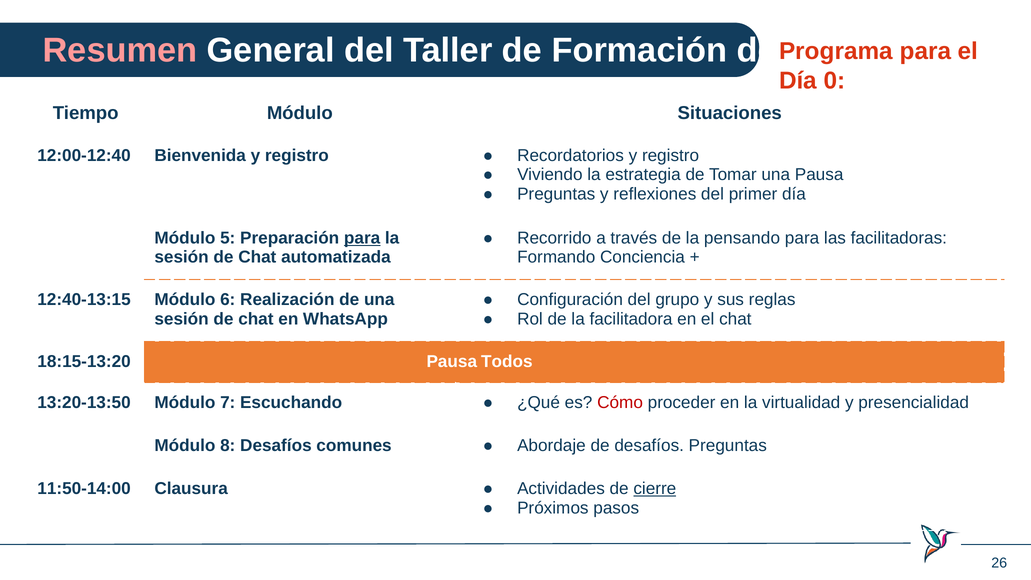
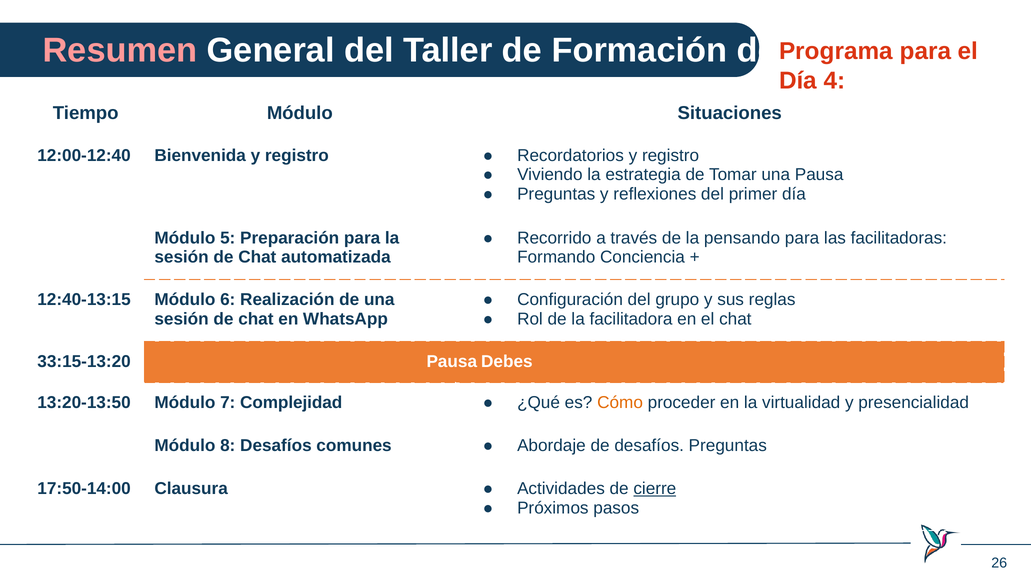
0: 0 -> 4
para at (362, 238) underline: present -> none
18:15-13:20: 18:15-13:20 -> 33:15-13:20
Todos: Todos -> Debes
Escuchando: Escuchando -> Complejidad
Cómo colour: red -> orange
11:50-14:00: 11:50-14:00 -> 17:50-14:00
